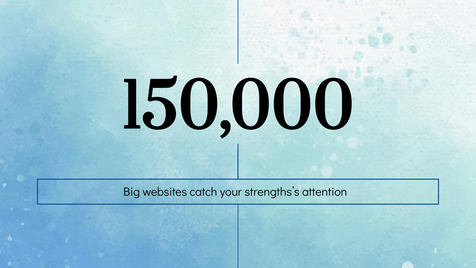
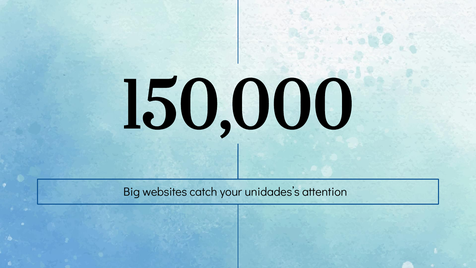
strengths’s: strengths’s -> unidades’s
